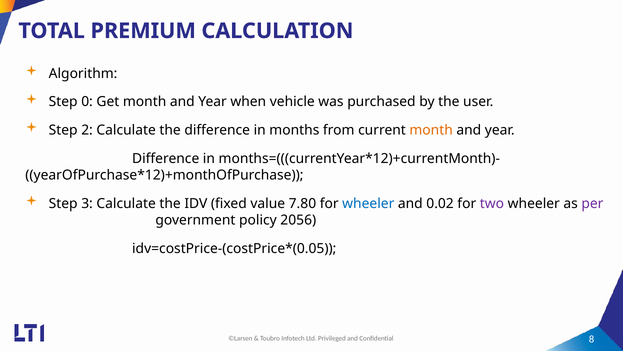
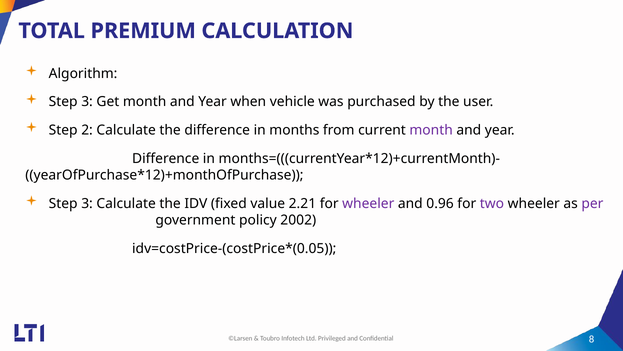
0 at (87, 102): 0 -> 3
month at (431, 130) colour: orange -> purple
7.80: 7.80 -> 2.21
wheeler at (368, 203) colour: blue -> purple
0.02: 0.02 -> 0.96
2056: 2056 -> 2002
